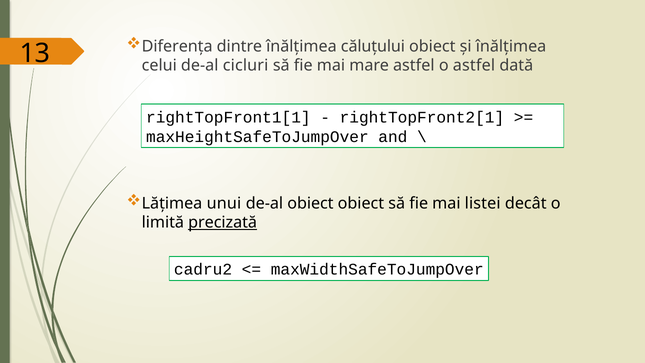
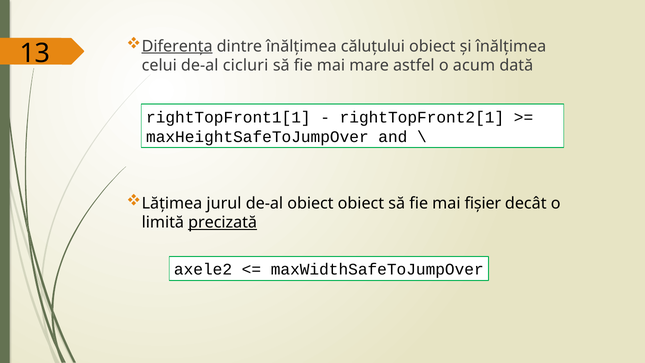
Diferența underline: none -> present
o astfel: astfel -> acum
unui: unui -> jurul
listei: listei -> fișier
cadru2: cadru2 -> axele2
